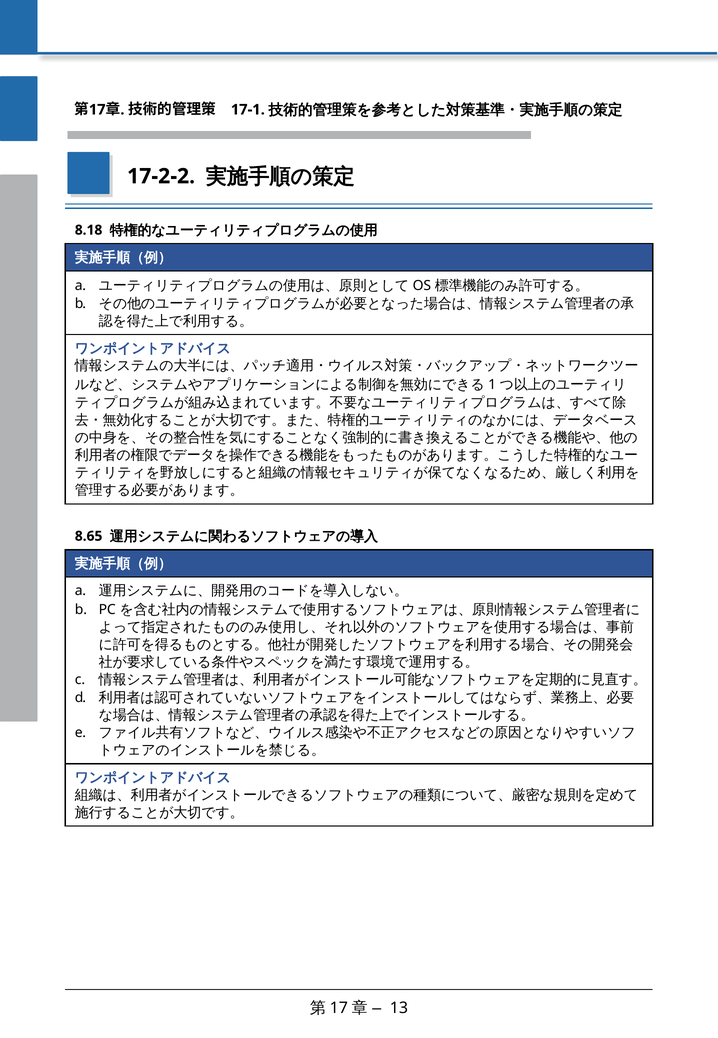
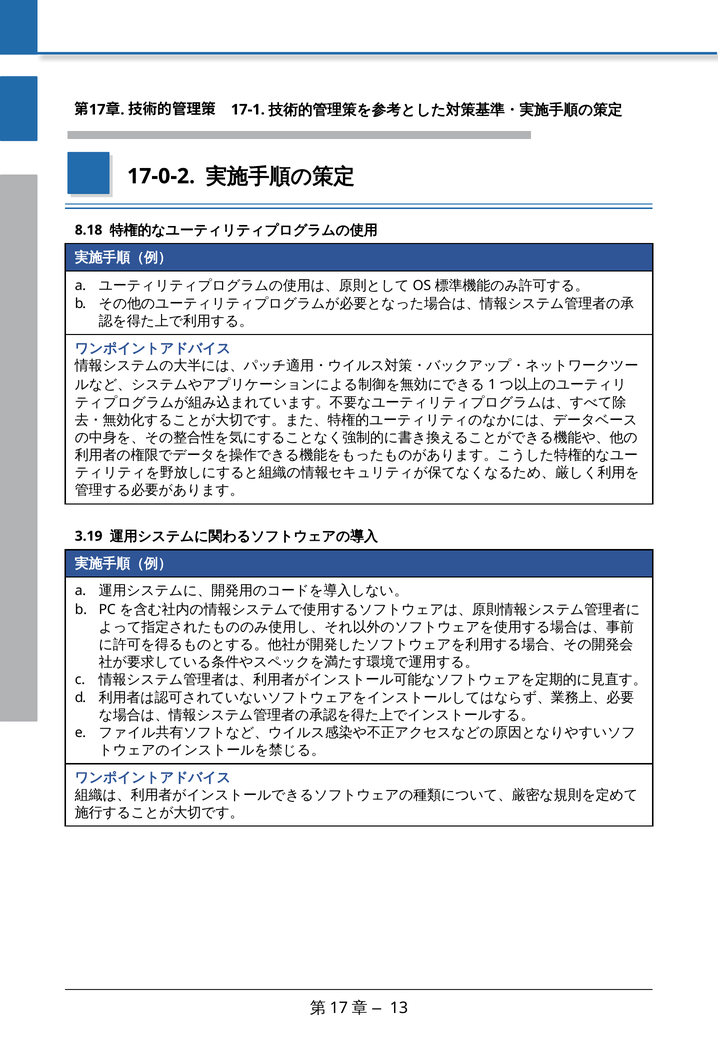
17-2-2: 17-2-2 -> 17-0-2
8.65: 8.65 -> 3.19
